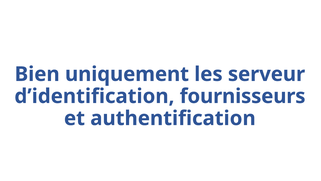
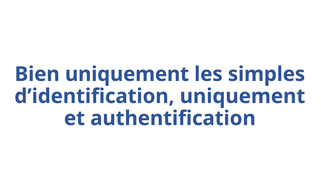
serveur: serveur -> simples
d’identification fournisseurs: fournisseurs -> uniquement
